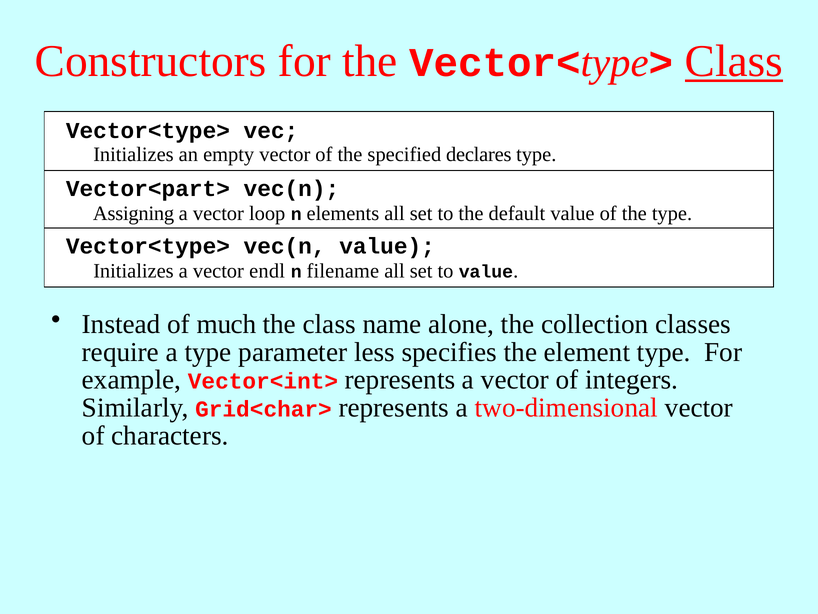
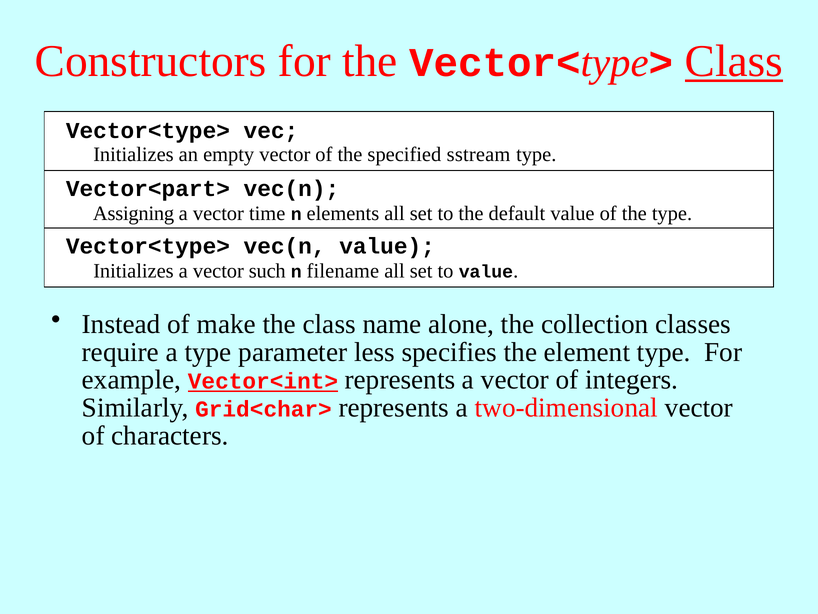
declares: declares -> sstream
loop: loop -> time
endl: endl -> such
much: much -> make
Vector<int> underline: none -> present
